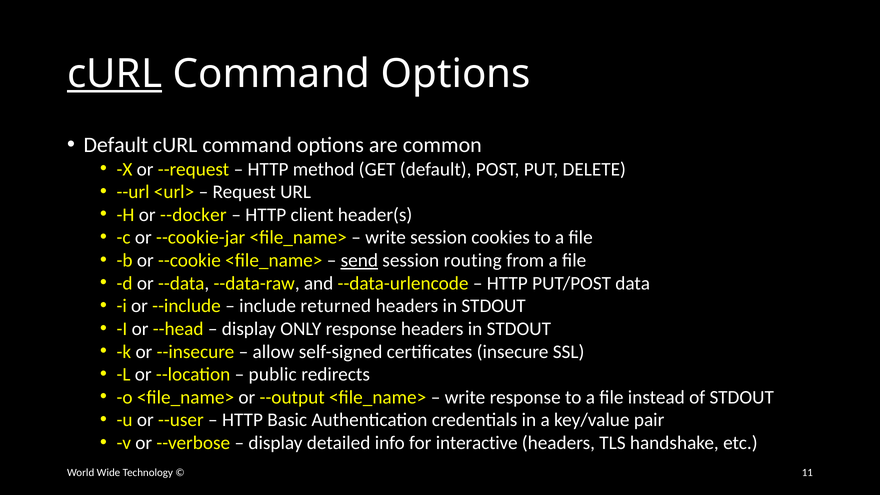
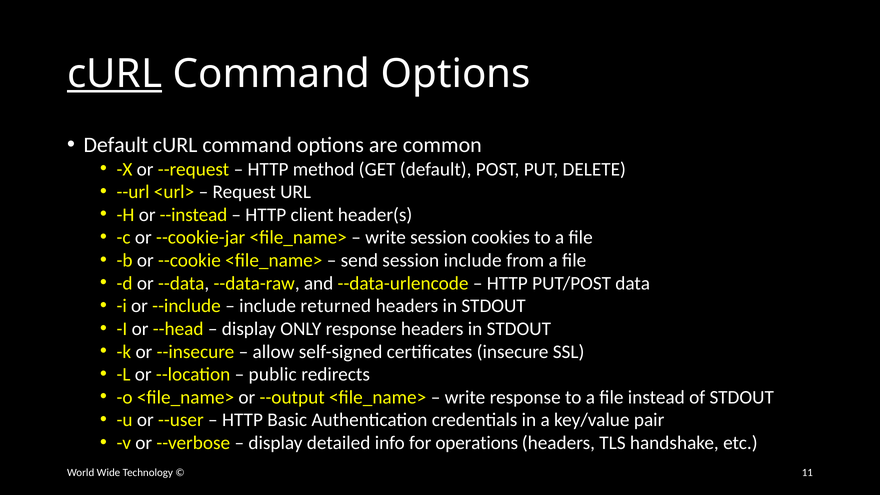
--docker: --docker -> --instead
send underline: present -> none
session routing: routing -> include
interactive: interactive -> operations
